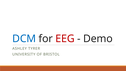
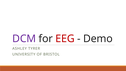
DCM colour: blue -> purple
